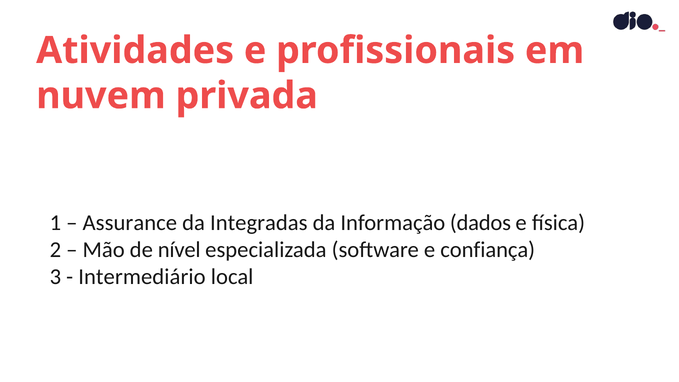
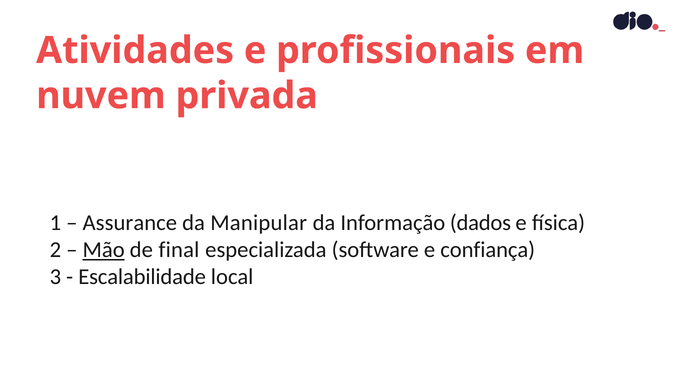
Integradas: Integradas -> Manipular
Mão underline: none -> present
nível: nível -> final
Intermediário: Intermediário -> Escalabilidade
